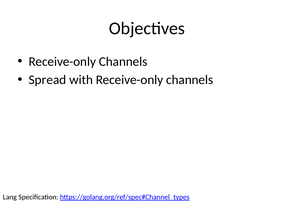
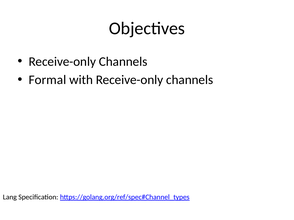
Spread: Spread -> Formal
